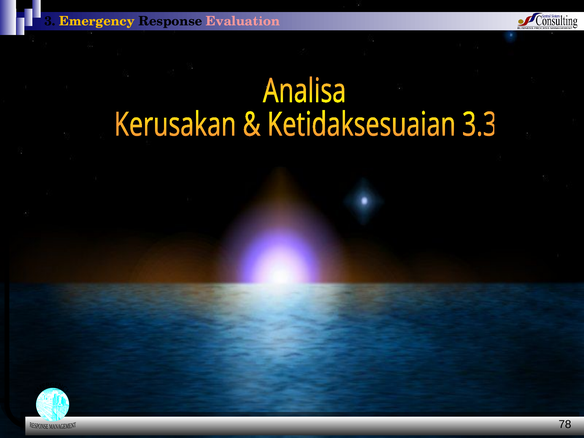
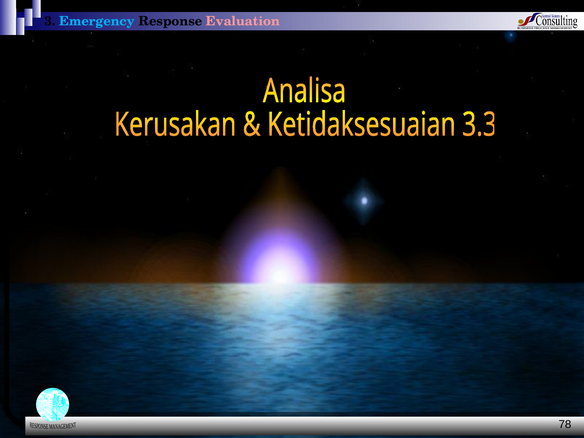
Emergency colour: yellow -> light blue
